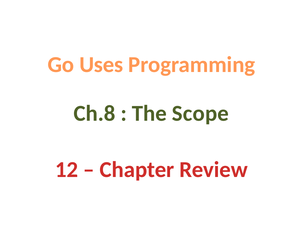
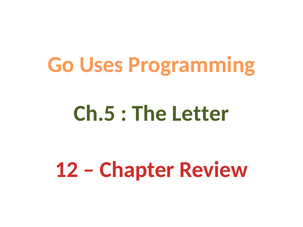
Ch.8: Ch.8 -> Ch.5
Scope: Scope -> Letter
